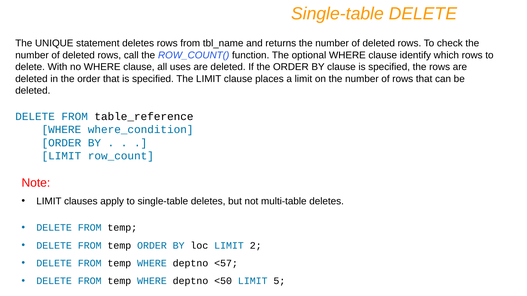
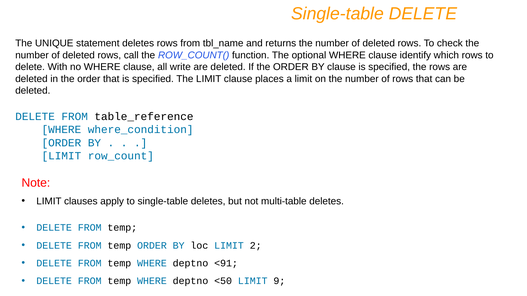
uses: uses -> write
<57: <57 -> <91
5: 5 -> 9
